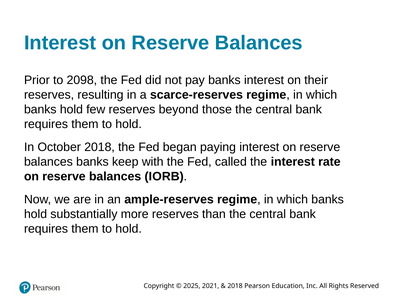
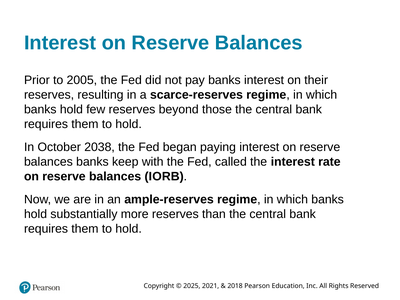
2098: 2098 -> 2005
October 2018: 2018 -> 2038
